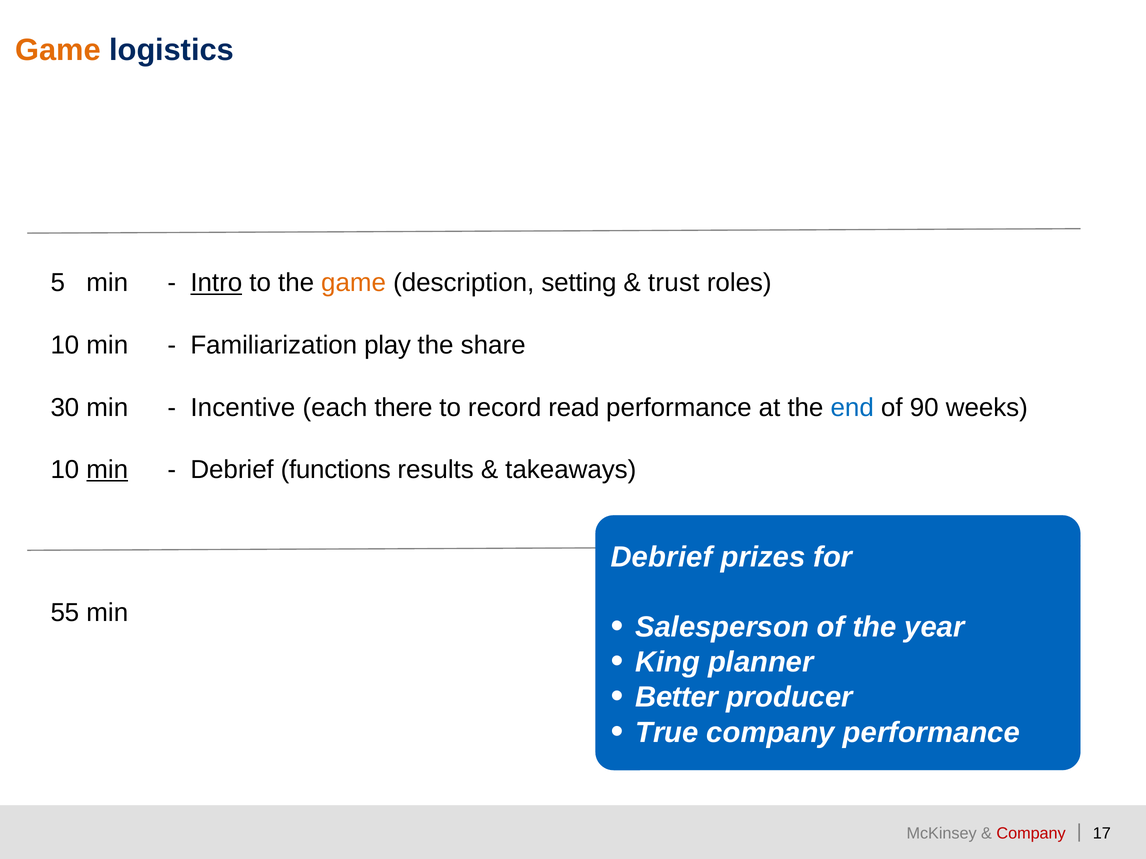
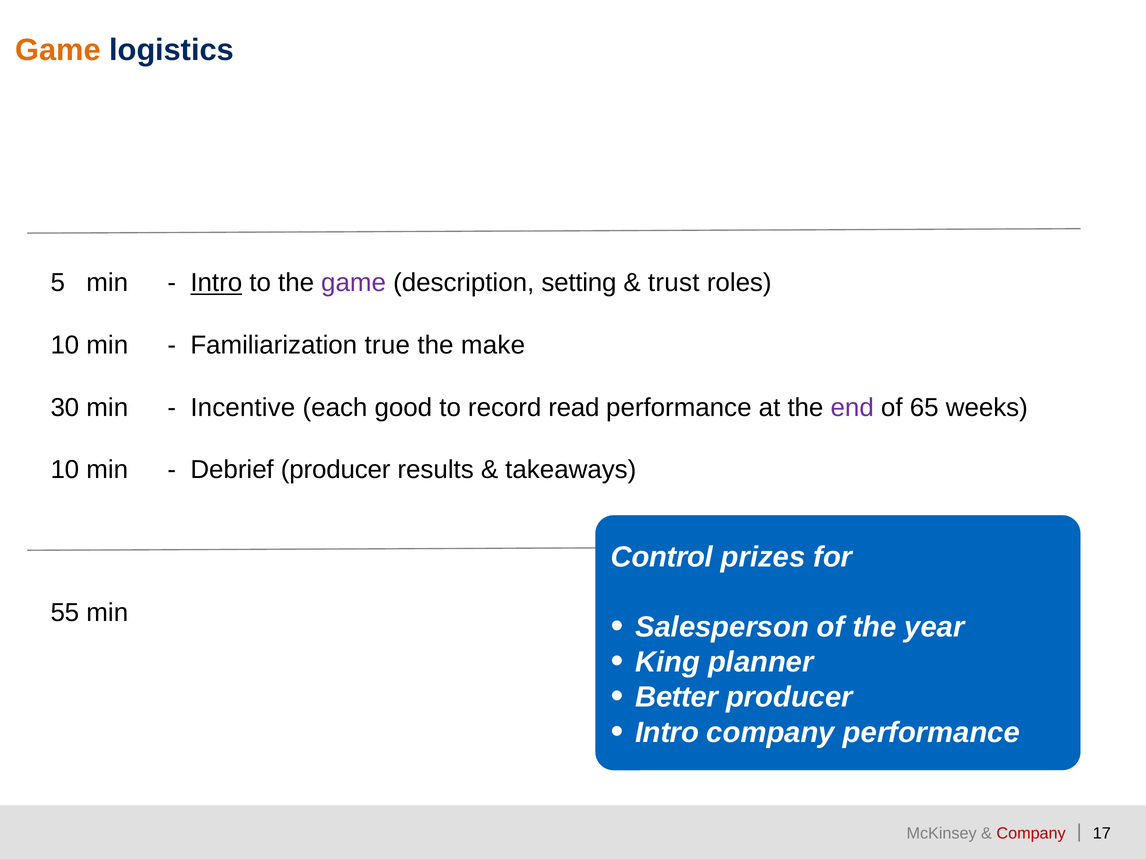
game at (354, 283) colour: orange -> purple
play: play -> true
share: share -> make
there: there -> good
end colour: blue -> purple
90: 90 -> 65
min at (107, 470) underline: present -> none
Debrief functions: functions -> producer
Debrief at (662, 557): Debrief -> Control
True at (667, 733): True -> Intro
